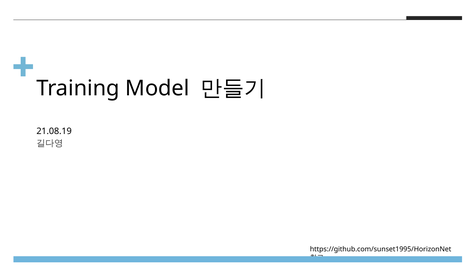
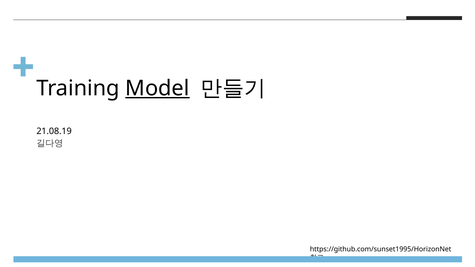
Model underline: none -> present
